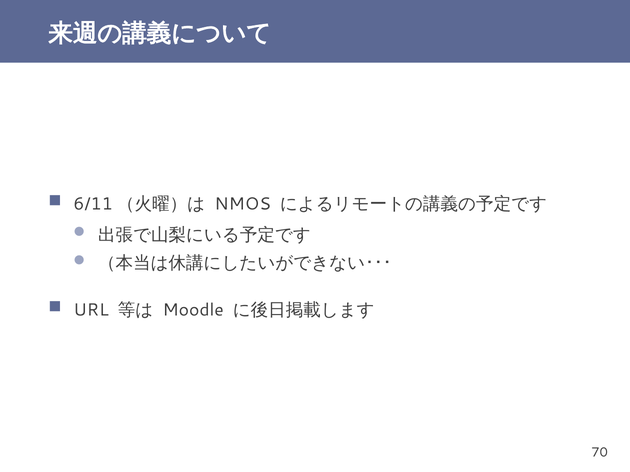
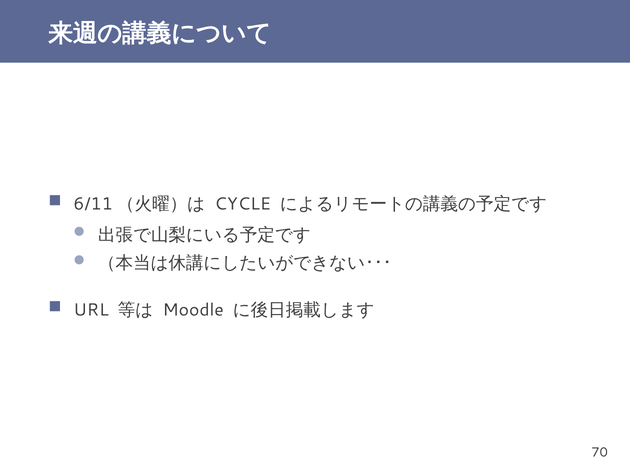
NMOS: NMOS -> CYCLE
